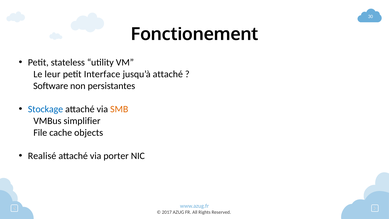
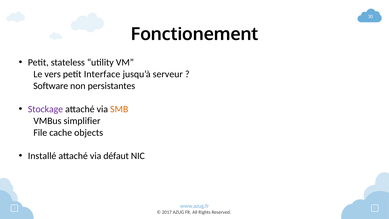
leur: leur -> vers
jusqu’à attaché: attaché -> serveur
Stockage colour: blue -> purple
Realisé: Realisé -> Installé
porter: porter -> défaut
